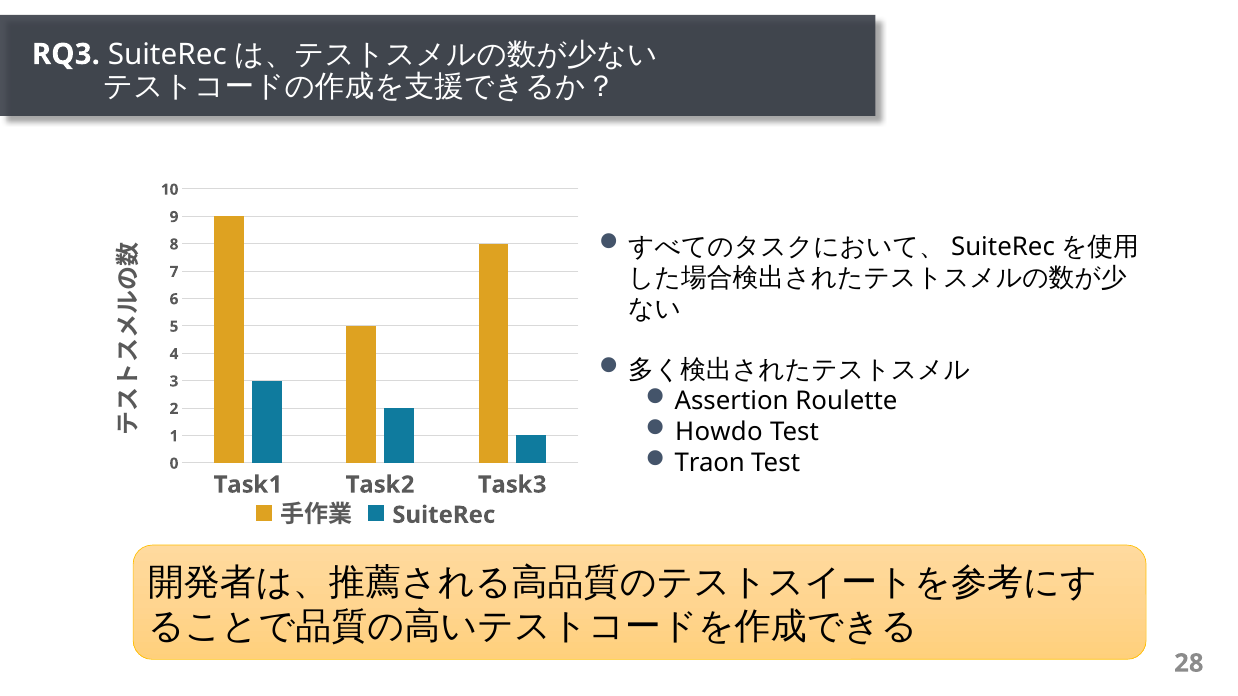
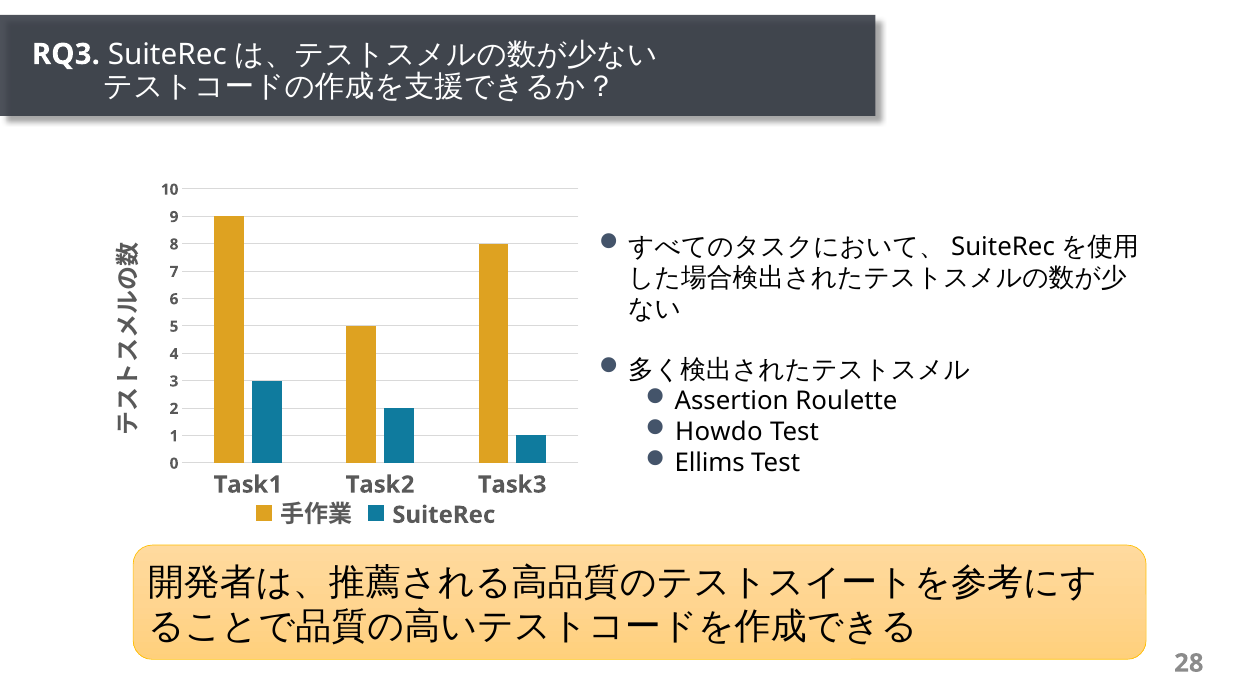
Traon: Traon -> Ellims
